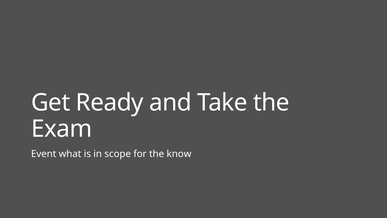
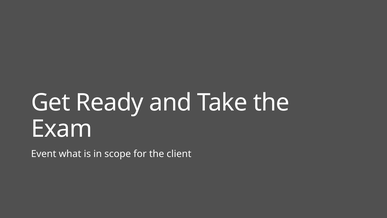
know: know -> client
